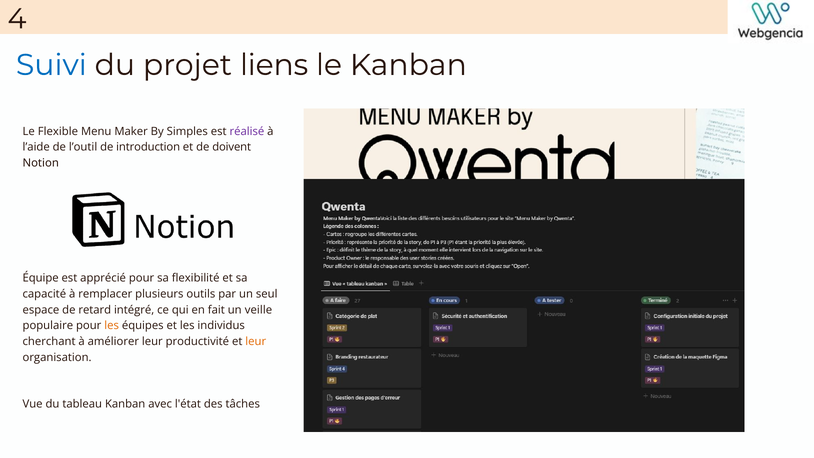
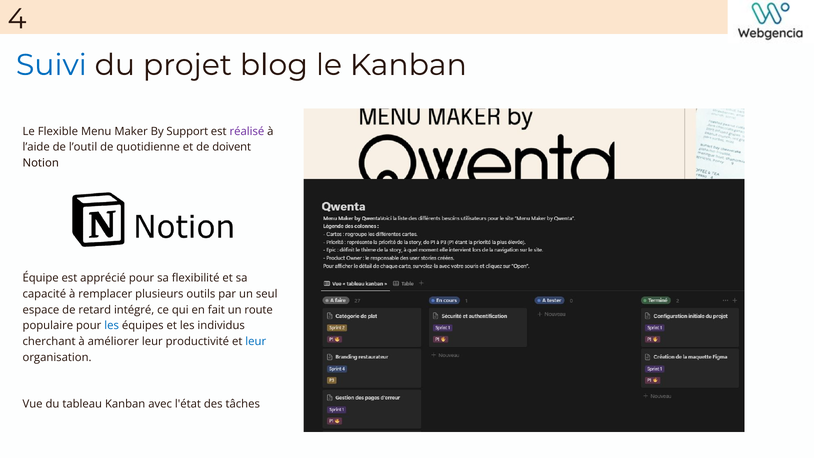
liens: liens -> blog
Simples: Simples -> Support
introduction: introduction -> quotidienne
veille: veille -> route
les at (112, 326) colour: orange -> blue
leur at (256, 341) colour: orange -> blue
